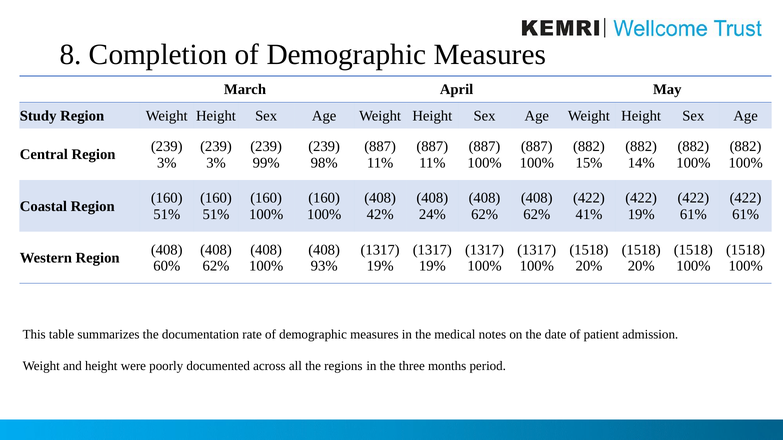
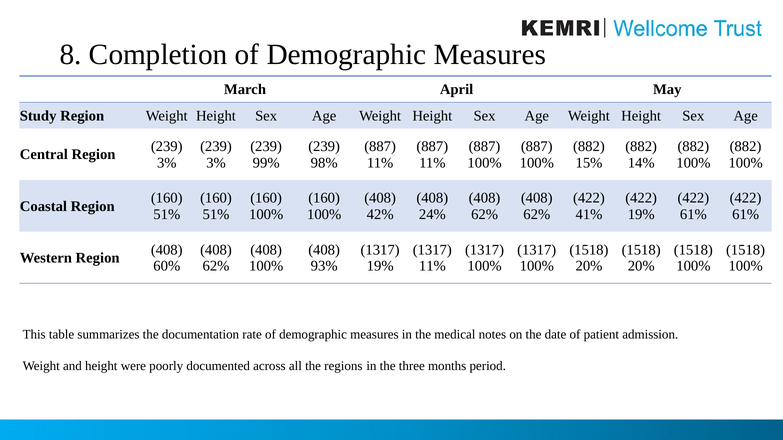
19% at (432, 266): 19% -> 11%
